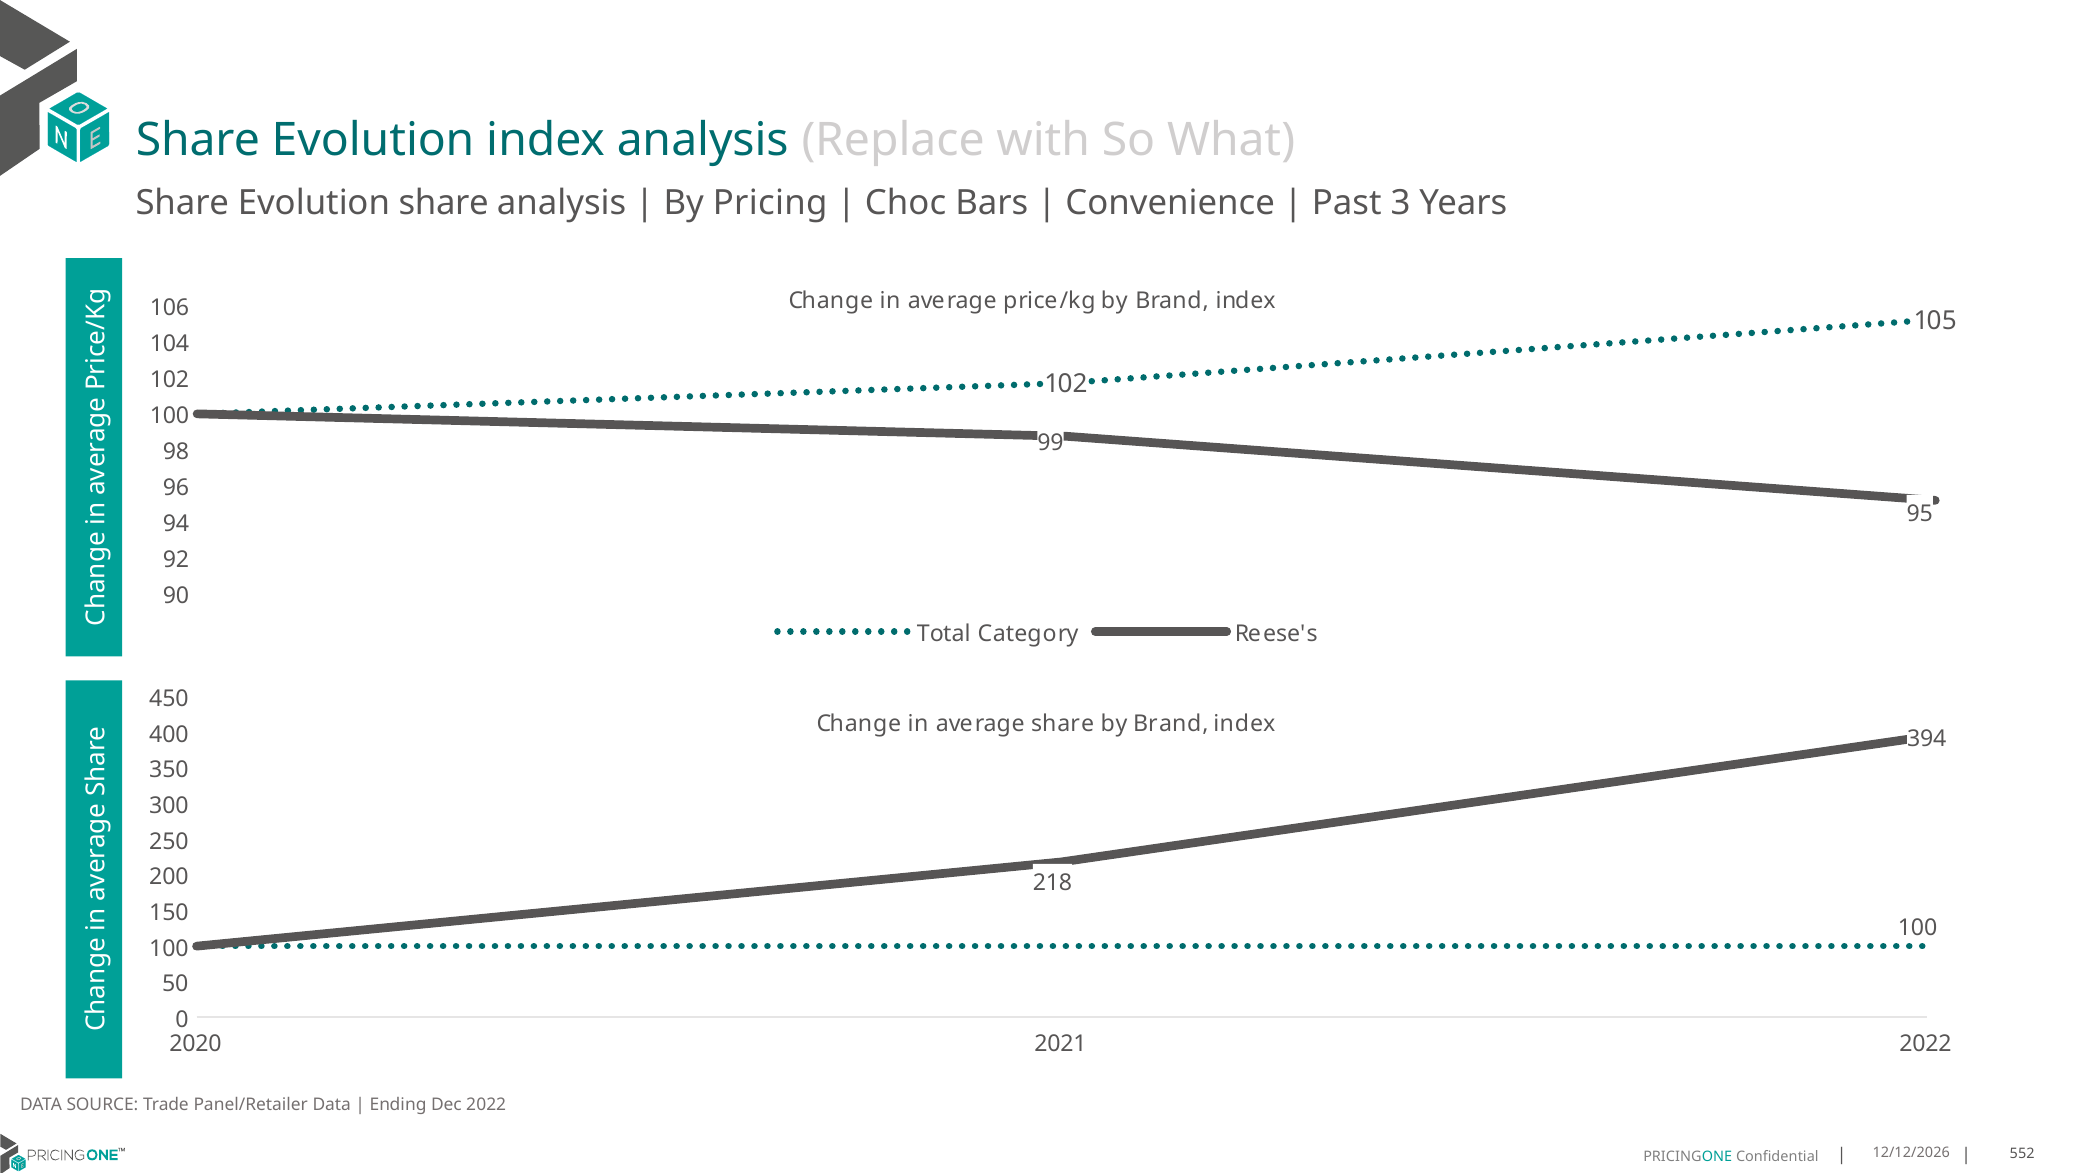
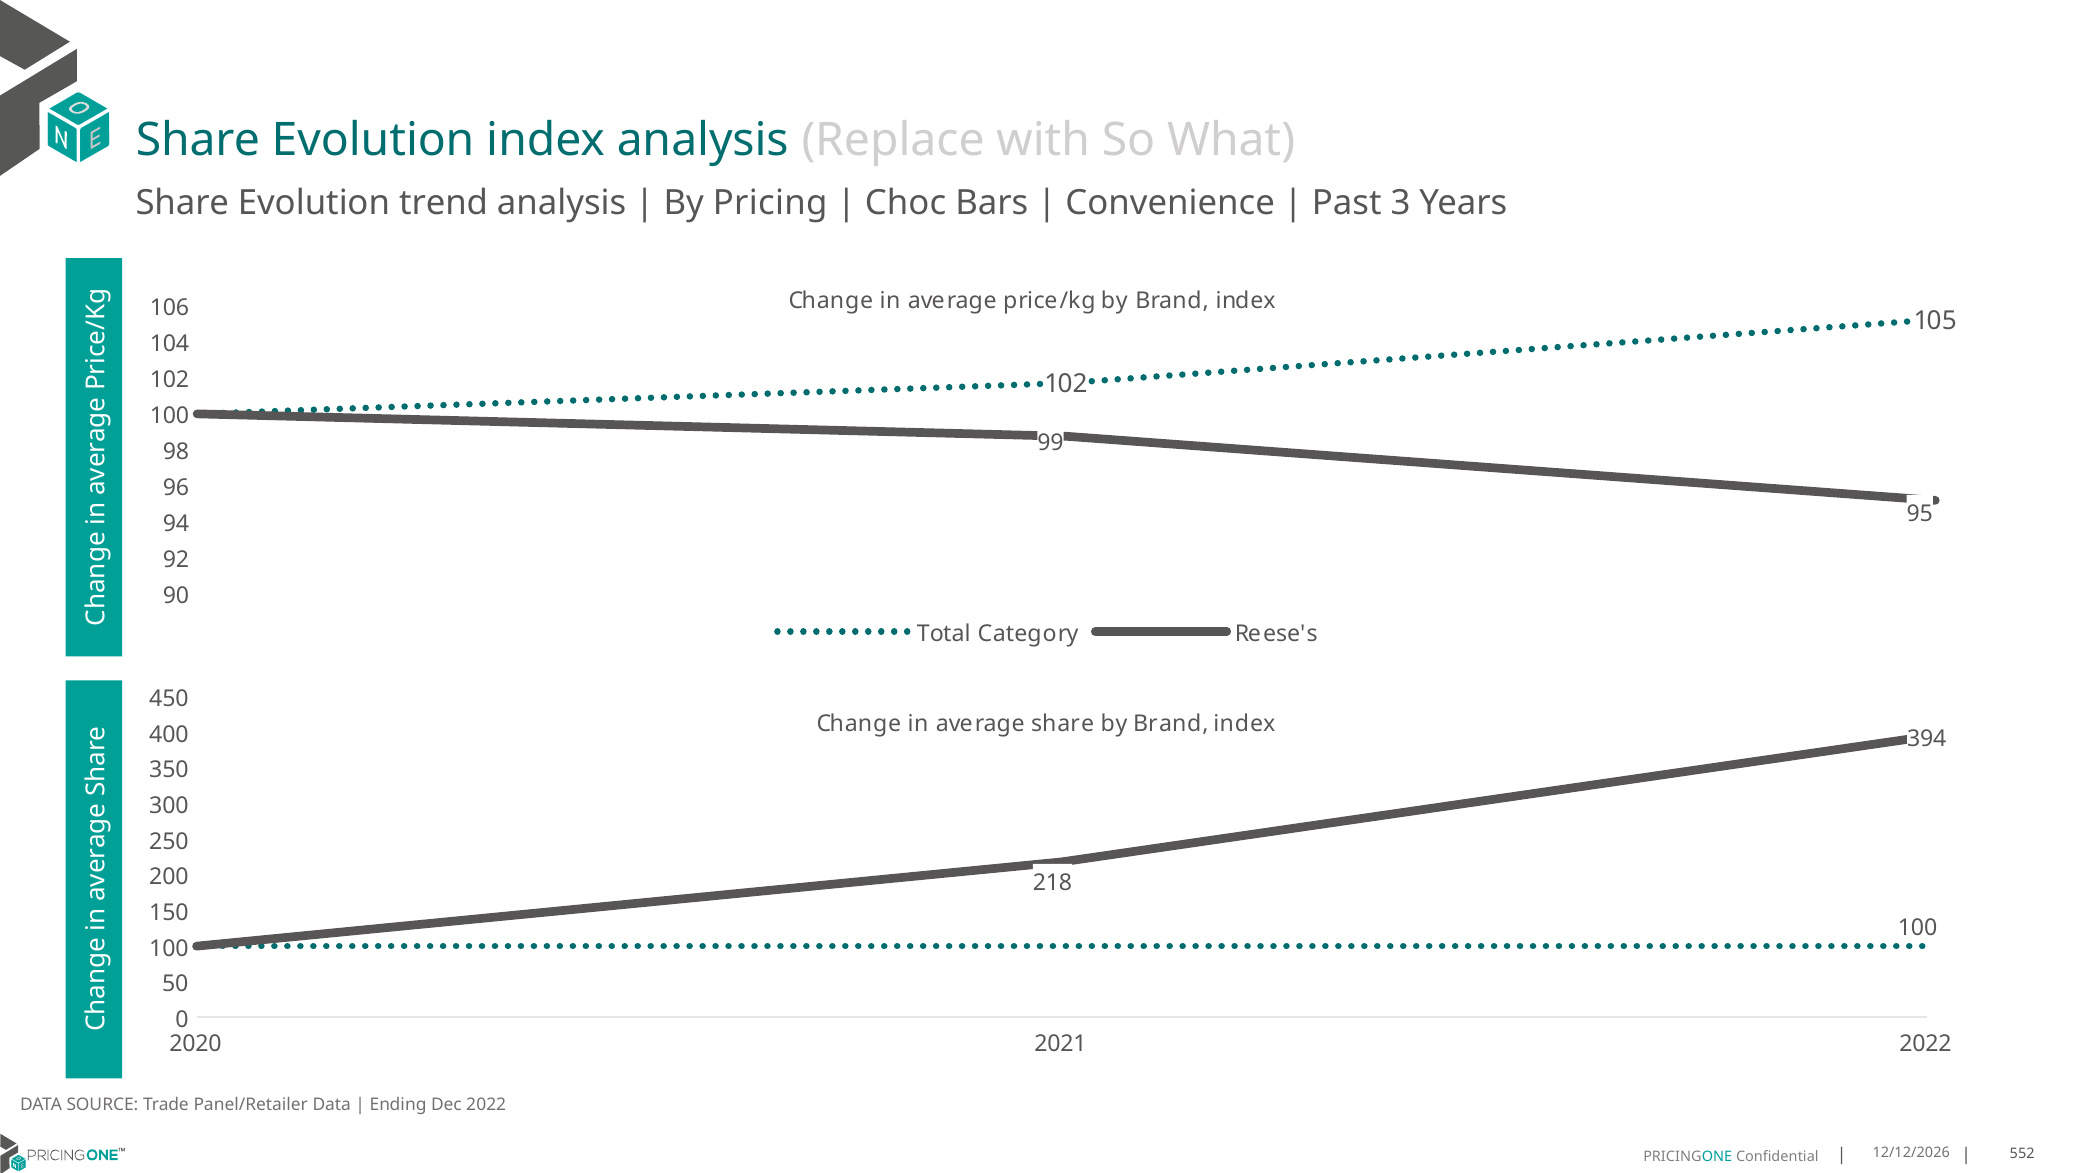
Evolution share: share -> trend
